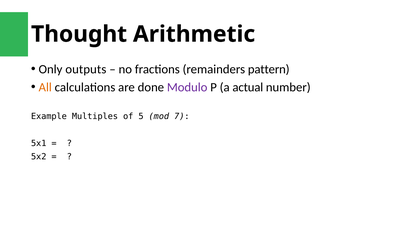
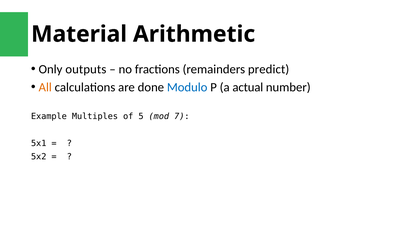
Thought: Thought -> Material
pattern: pattern -> predict
Modulo colour: purple -> blue
